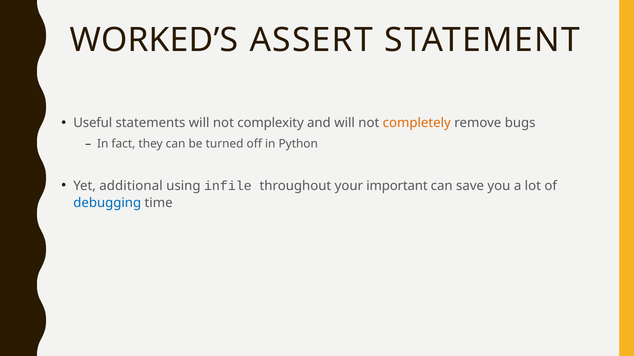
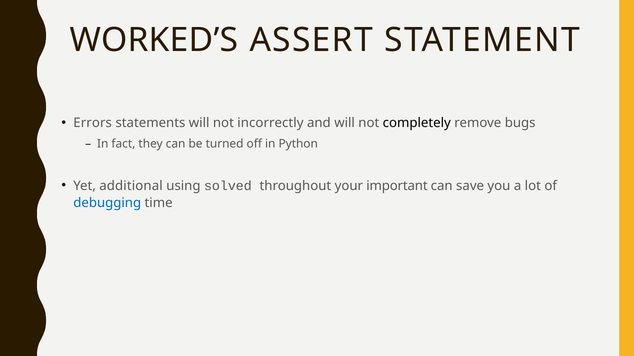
Useful: Useful -> Errors
complexity: complexity -> incorrectly
completely colour: orange -> black
infile: infile -> solved
